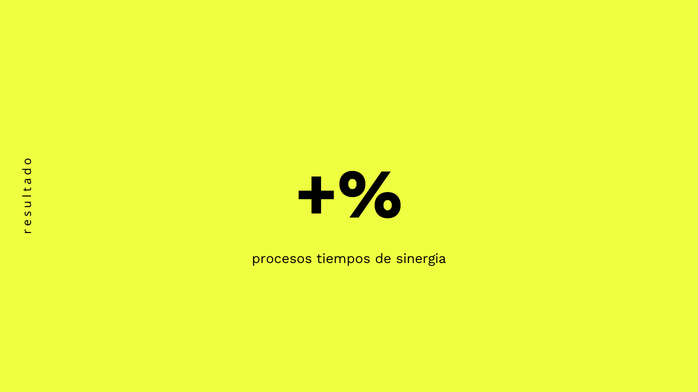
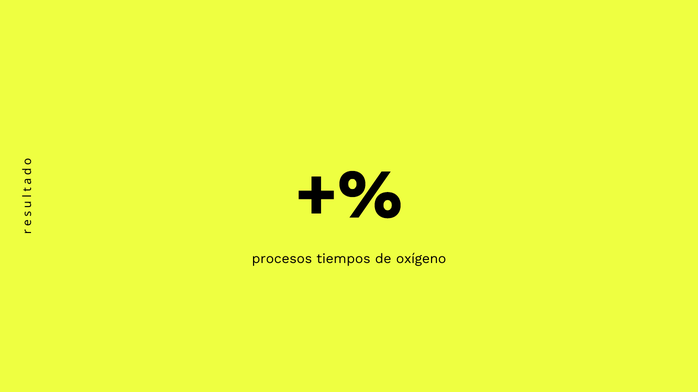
sinergia: sinergia -> oxígeno
